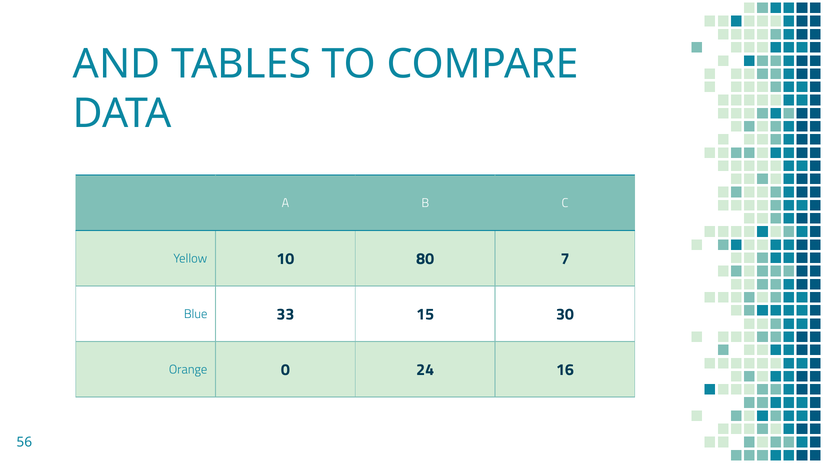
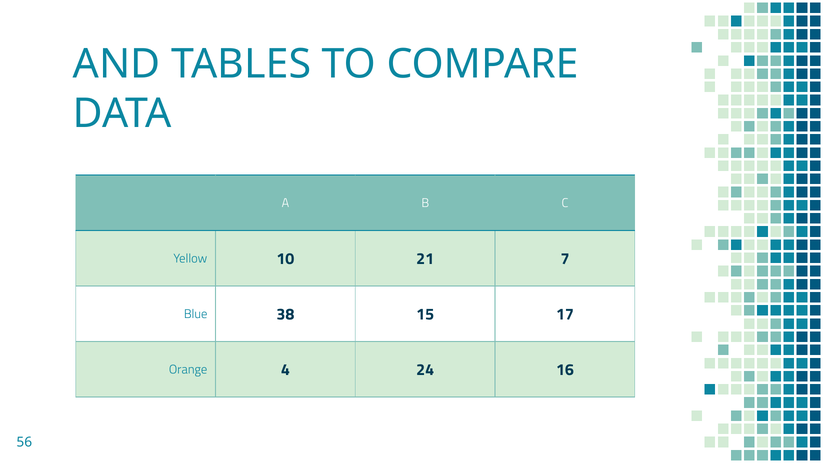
80: 80 -> 21
33: 33 -> 38
30: 30 -> 17
0: 0 -> 4
